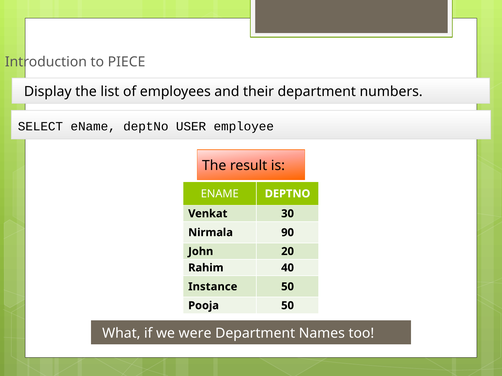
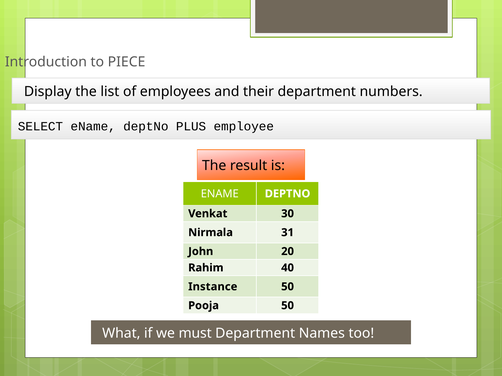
USER: USER -> PLUS
90: 90 -> 31
were: were -> must
